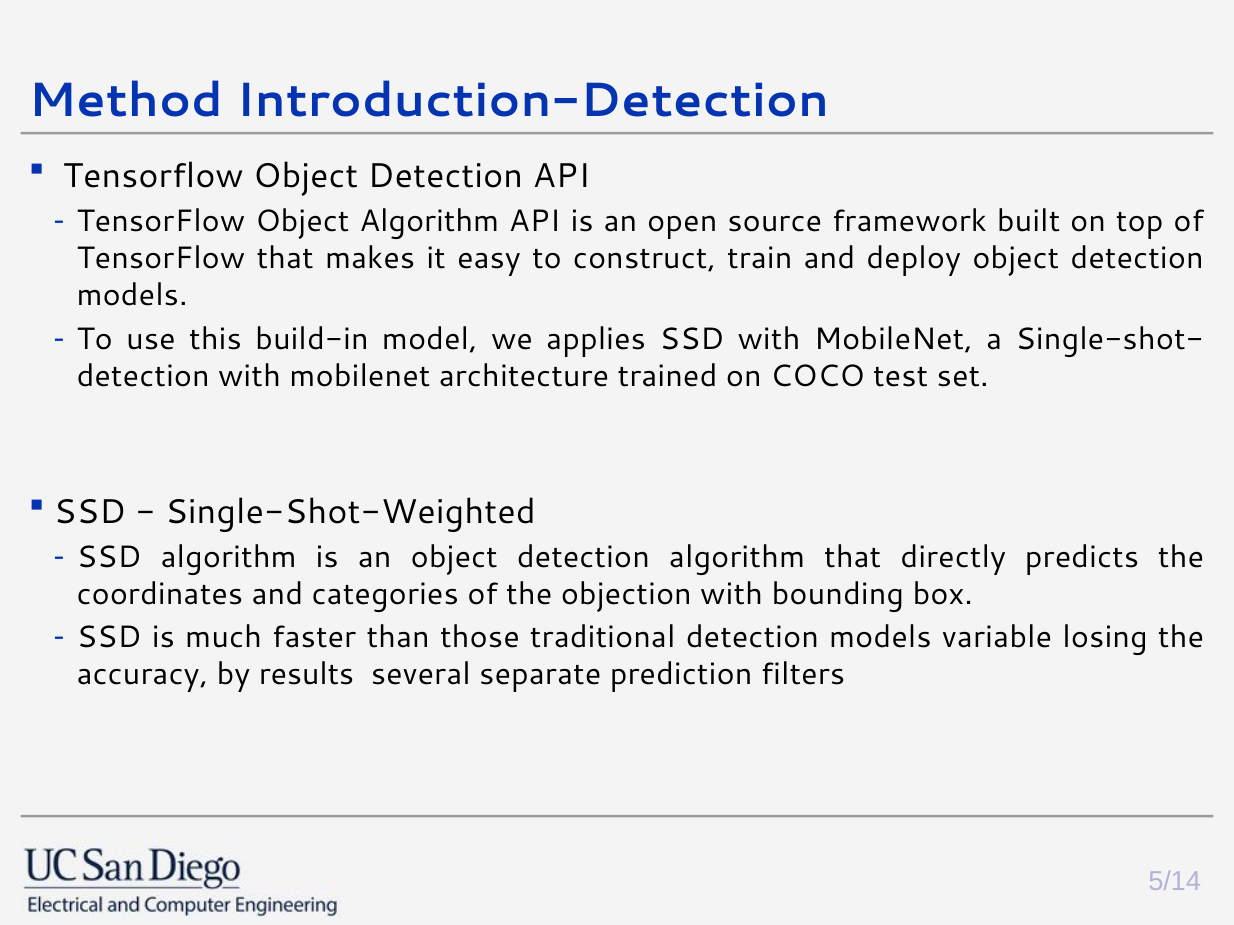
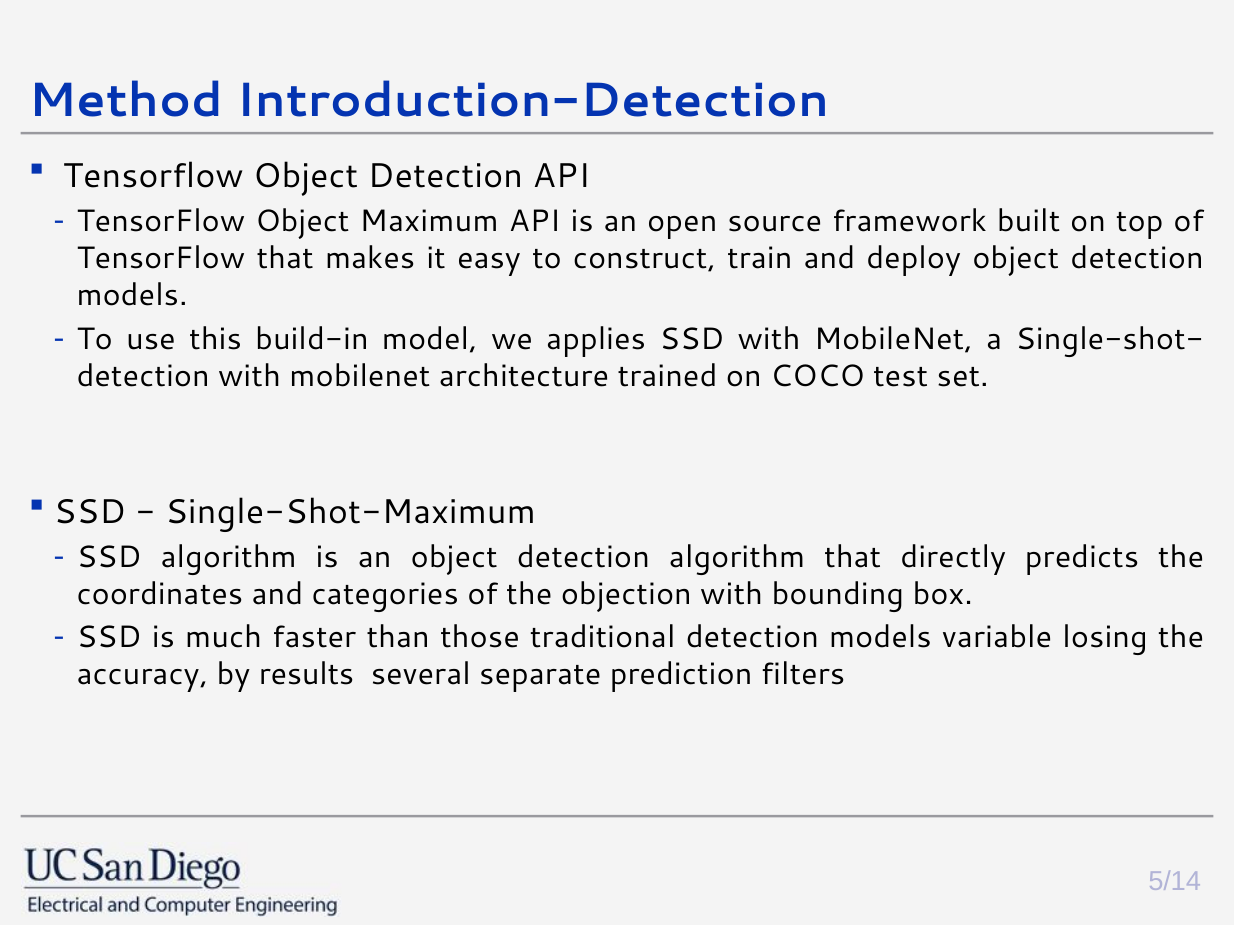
Object Algorithm: Algorithm -> Maximum
Single-Shot-Weighted: Single-Shot-Weighted -> Single-Shot-Maximum
